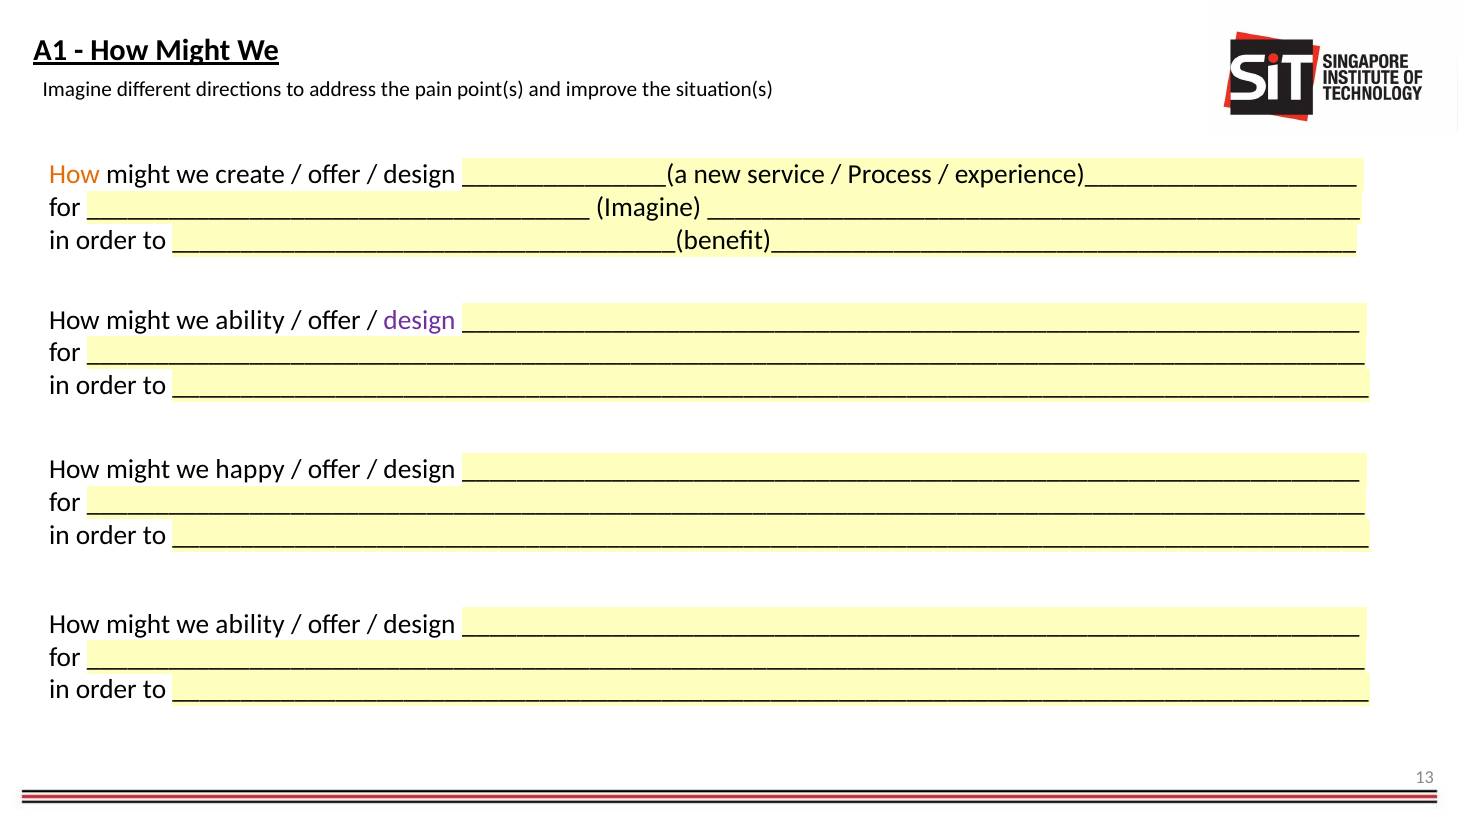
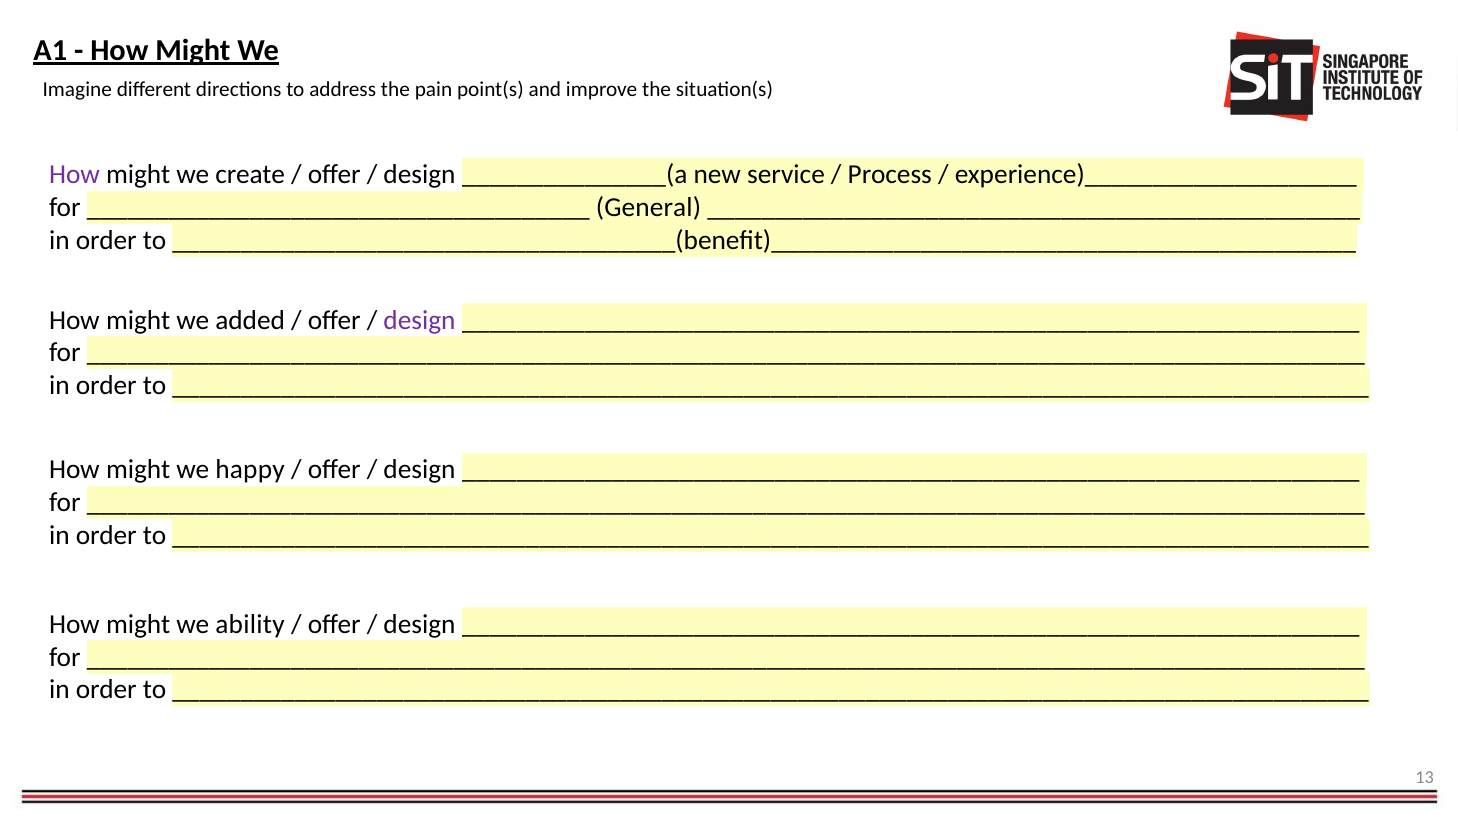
How at (74, 175) colour: orange -> purple
Imagine at (649, 208): Imagine -> General
ability at (250, 320): ability -> added
